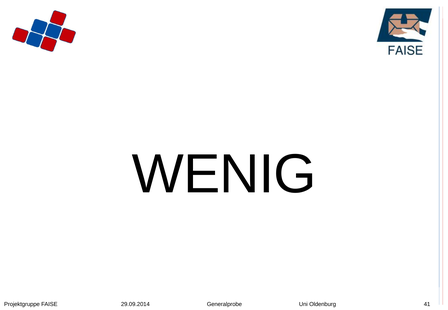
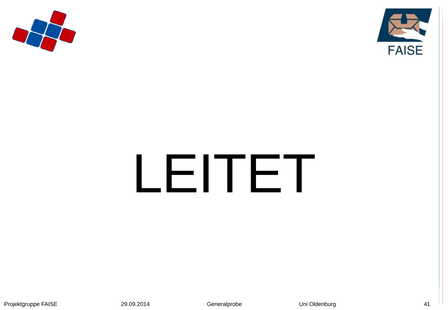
WENIG: WENIG -> LEITET
